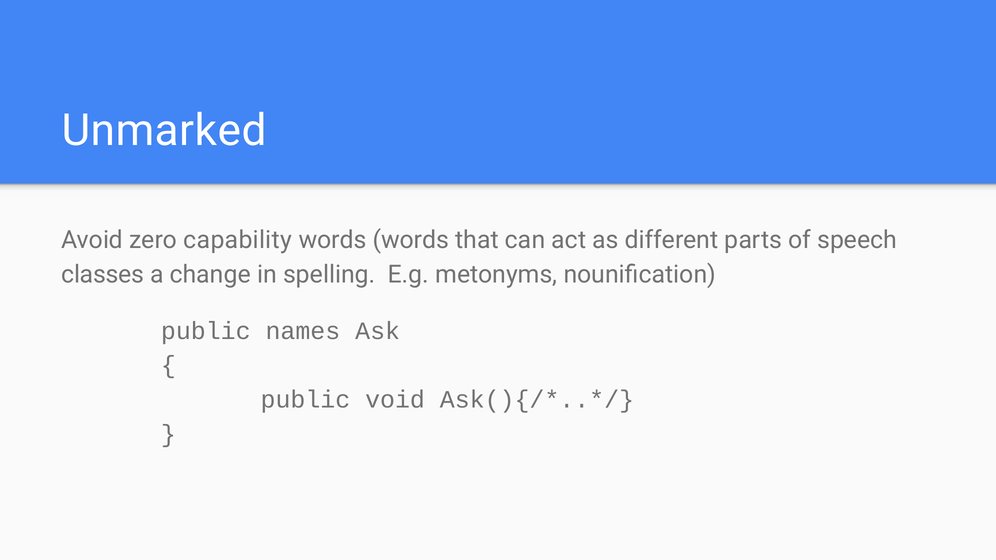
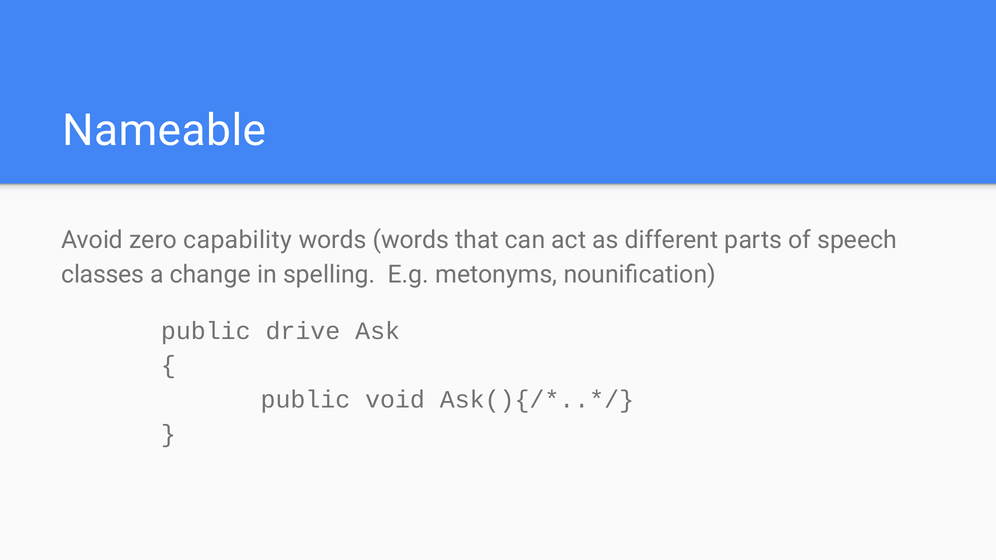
Unmarked: Unmarked -> Nameable
names: names -> drive
